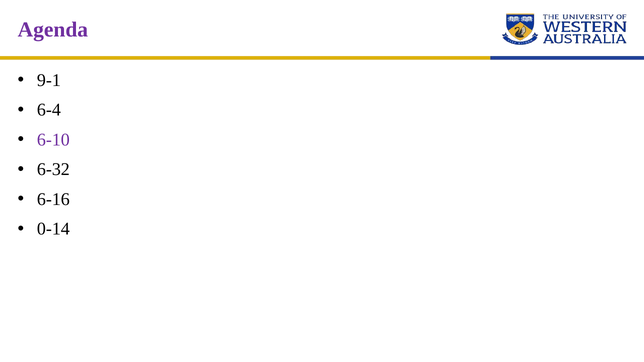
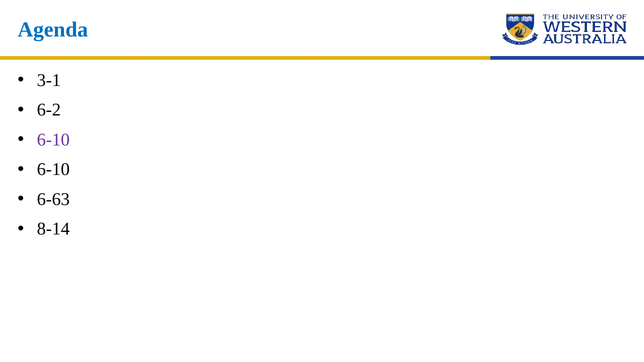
Agenda colour: purple -> blue
9-1: 9-1 -> 3-1
6-4: 6-4 -> 6-2
6-32 at (53, 170): 6-32 -> 6-10
6-16: 6-16 -> 6-63
0-14: 0-14 -> 8-14
